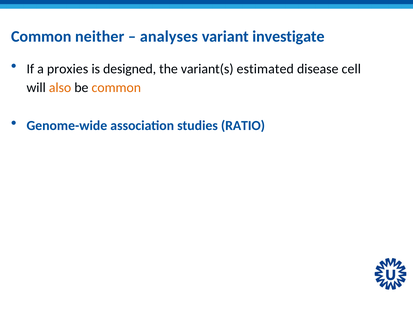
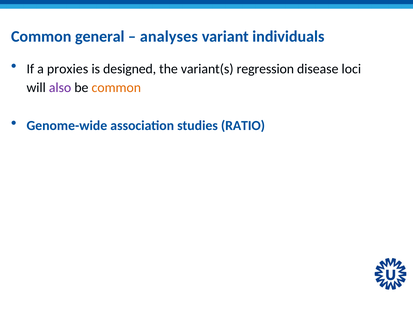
neither: neither -> general
investigate: investigate -> individuals
estimated: estimated -> regression
cell: cell -> loci
also colour: orange -> purple
